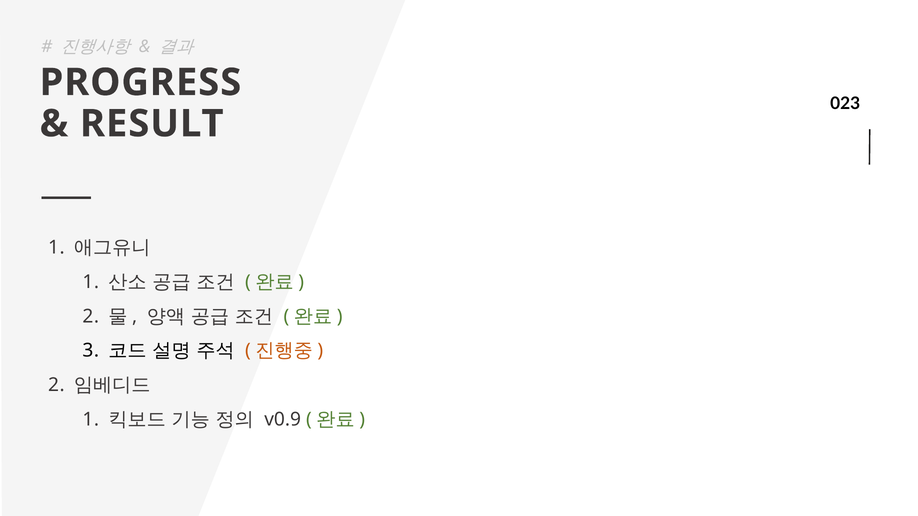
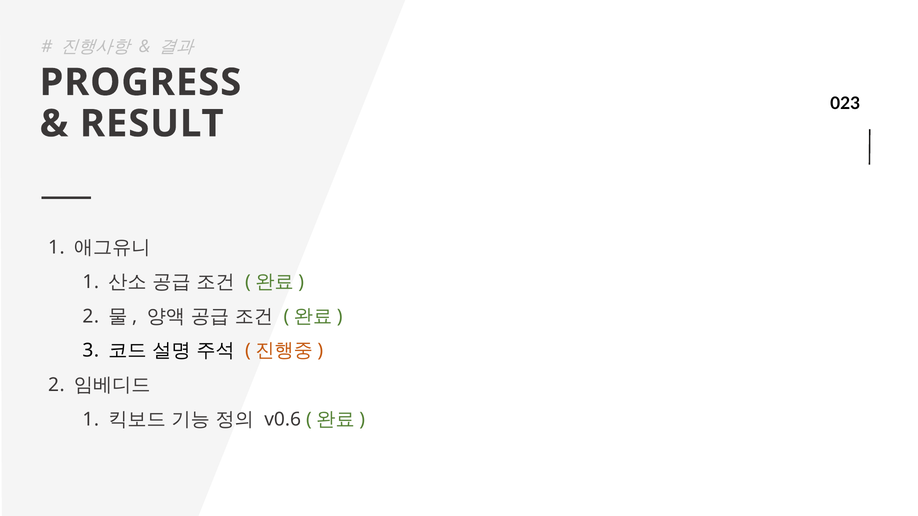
v0.9: v0.9 -> v0.6
